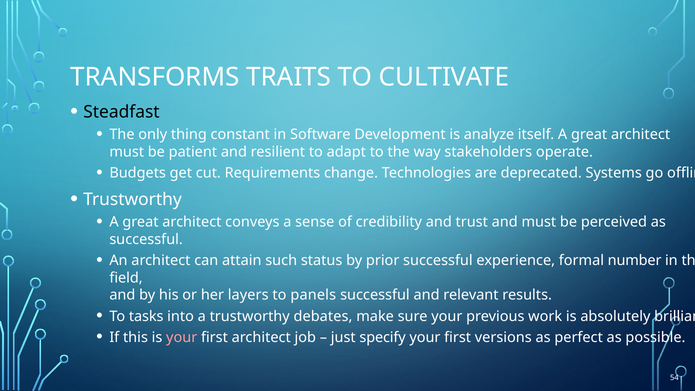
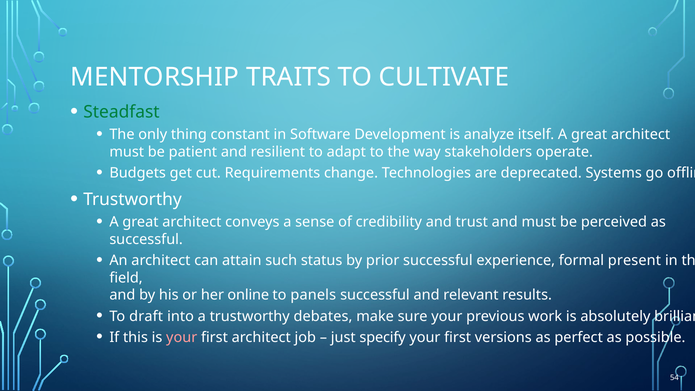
TRANSFORMS: TRANSFORMS -> MENTORSHIP
Steadfast colour: black -> green
number: number -> present
layers: layers -> online
tasks: tasks -> draft
